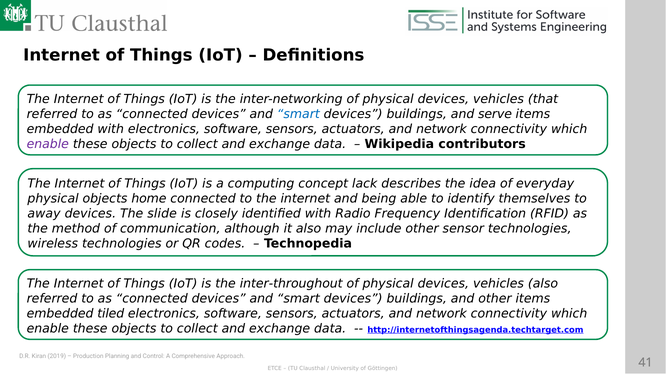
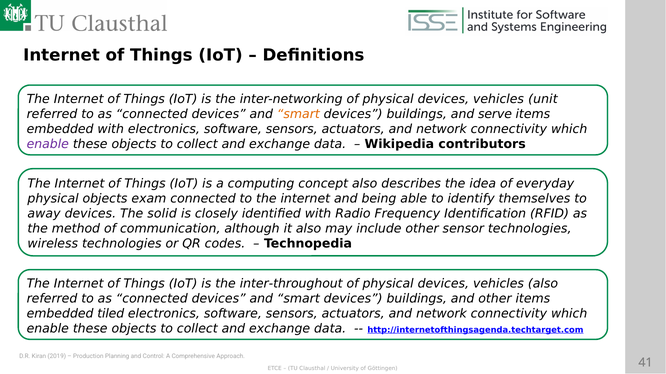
that: that -> unit
smart at (298, 114) colour: blue -> orange
concept lack: lack -> also
home: home -> exam
slide: slide -> solid
